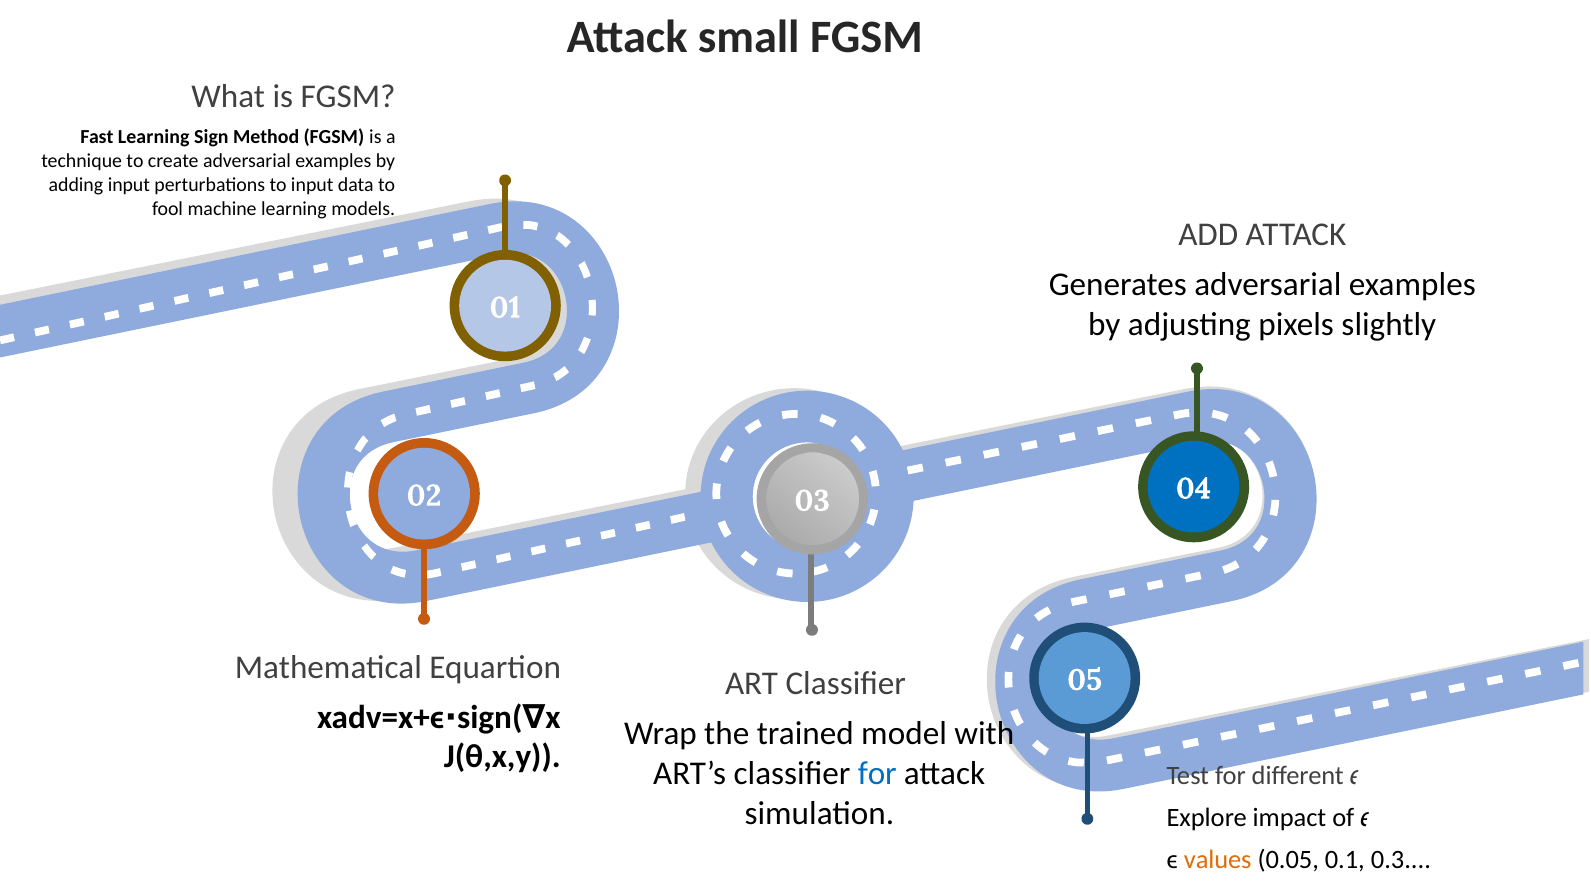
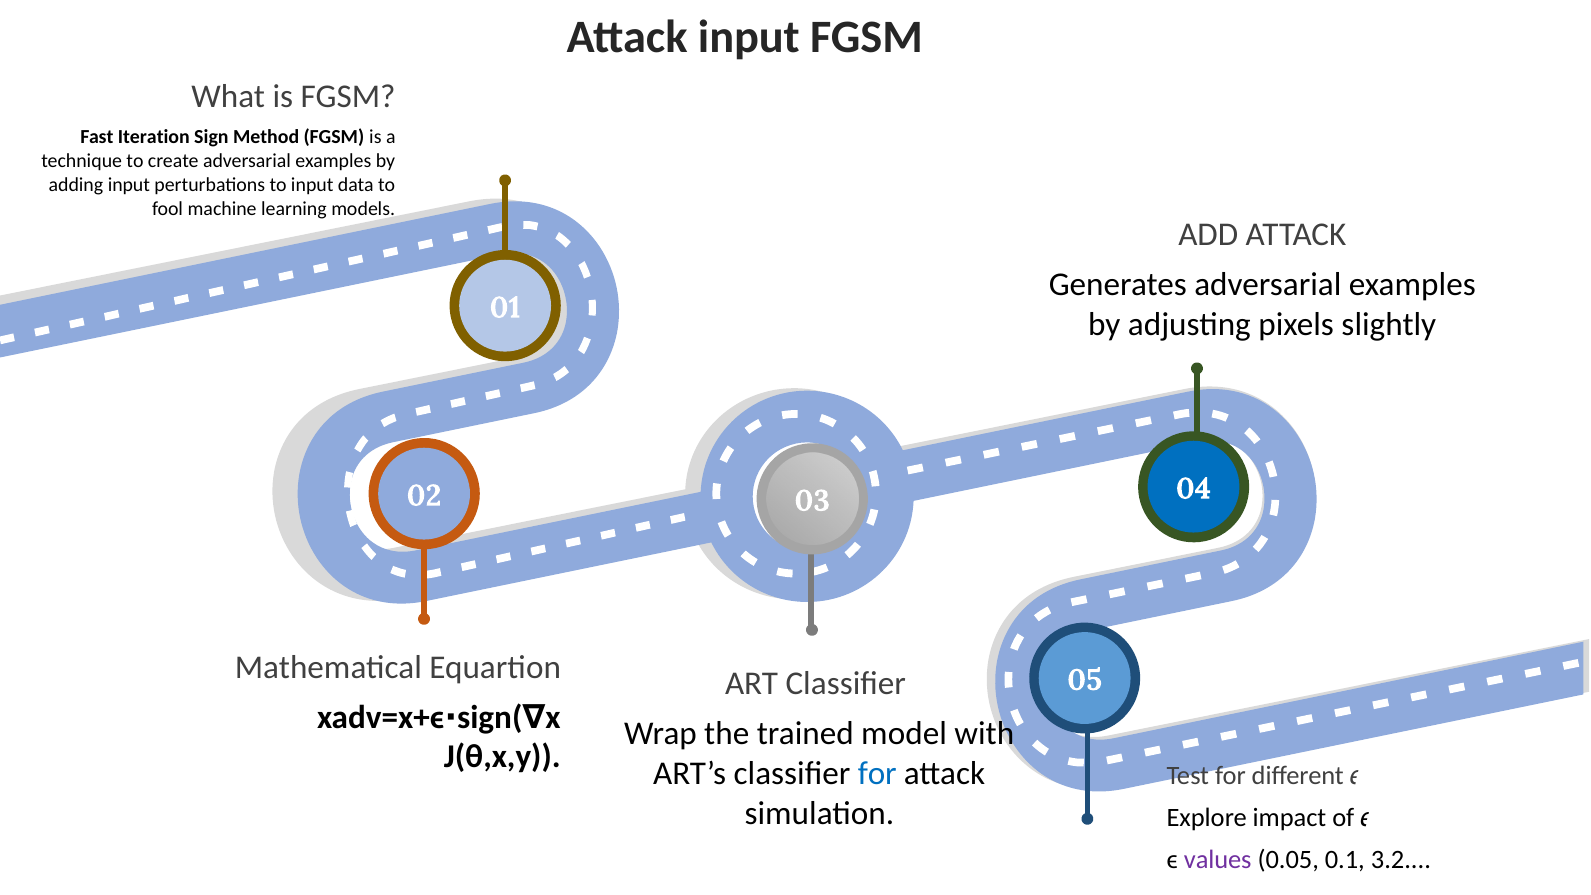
Attack small: small -> input
Fast Learning: Learning -> Iteration
values colour: orange -> purple
0.3: 0.3 -> 3.2
